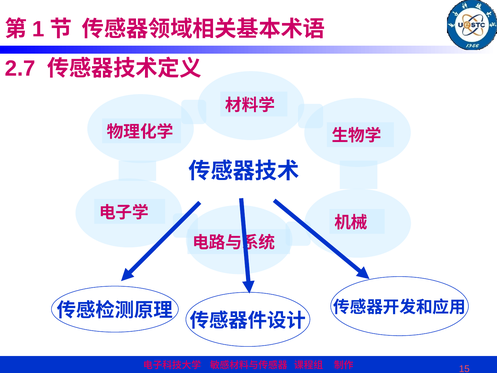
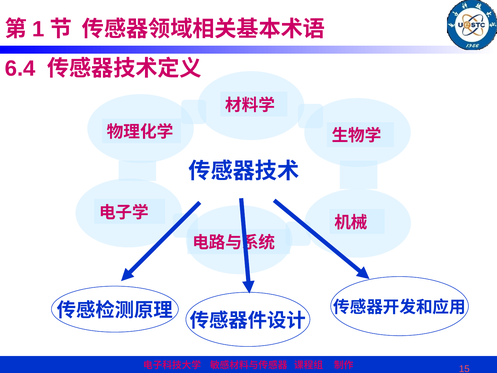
2.7: 2.7 -> 6.4
